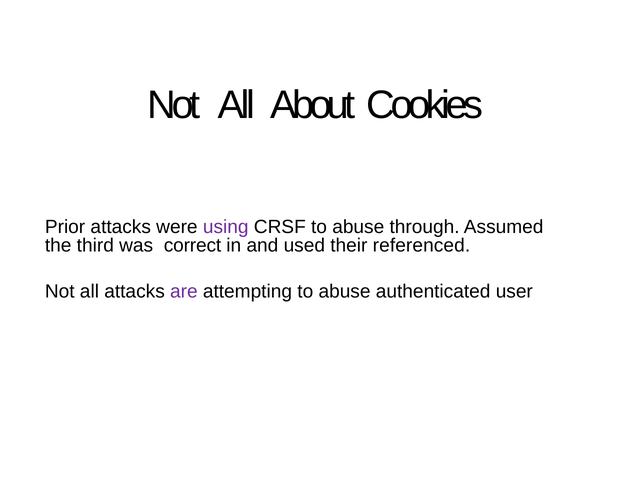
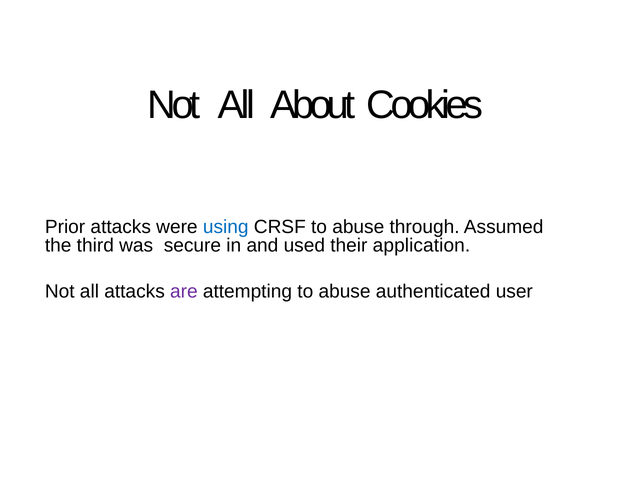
using colour: purple -> blue
correct: correct -> secure
referenced: referenced -> application
